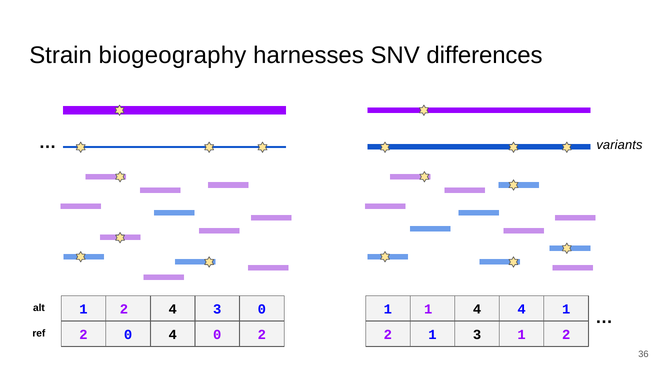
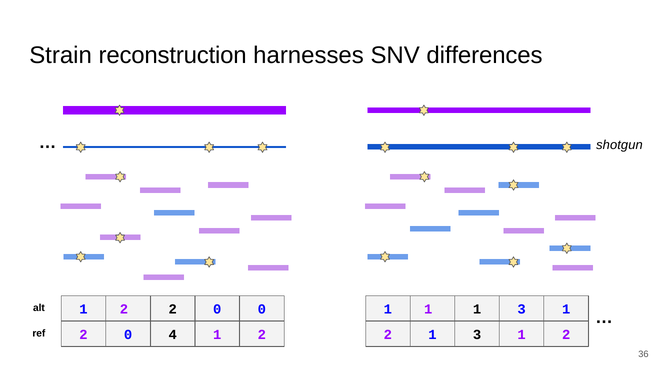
biogeography: biogeography -> reconstruction
variants: variants -> shotgun
2 4: 4 -> 2
3 at (217, 309): 3 -> 0
4 at (477, 309): 4 -> 1
4 at (522, 309): 4 -> 3
0 at (217, 334): 0 -> 1
